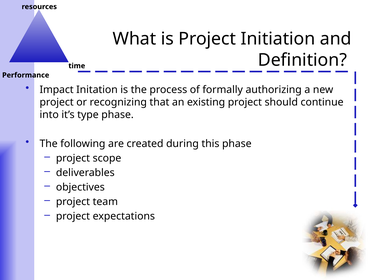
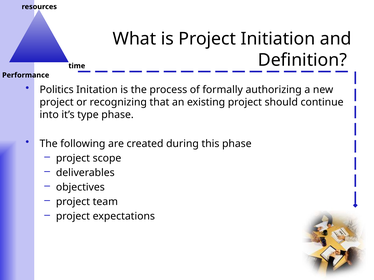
Impact: Impact -> Politics
